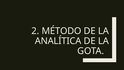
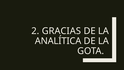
MÉTODO: MÉTODO -> GRACIAS
